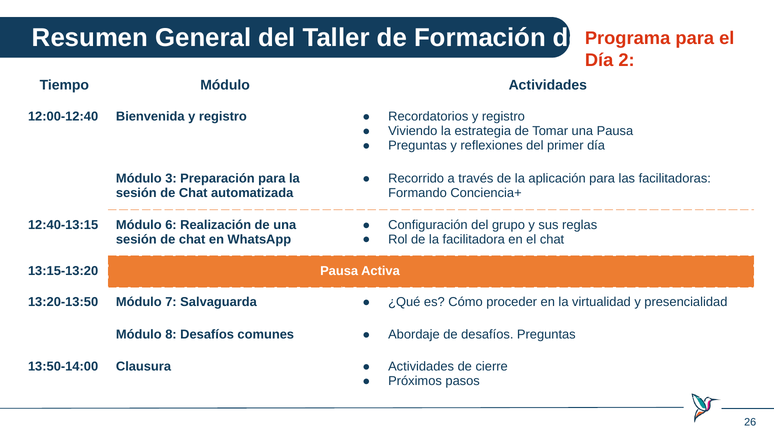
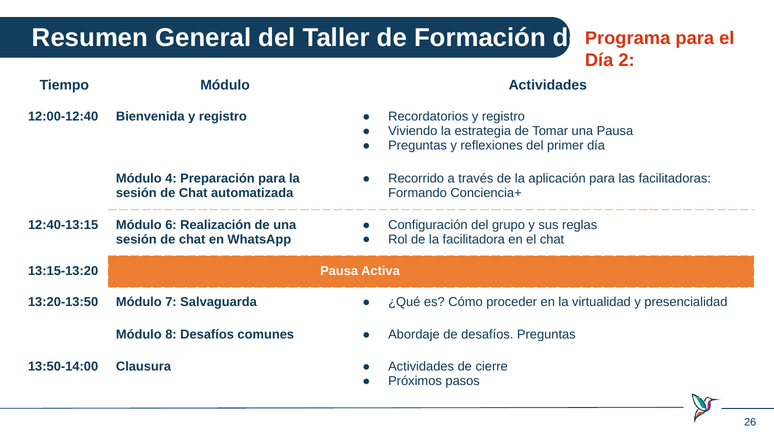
3: 3 -> 4
